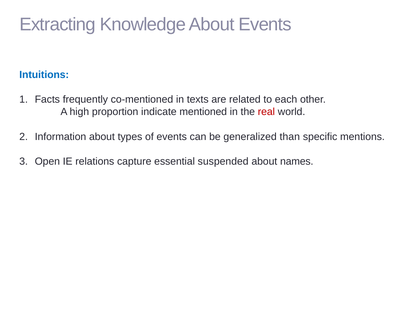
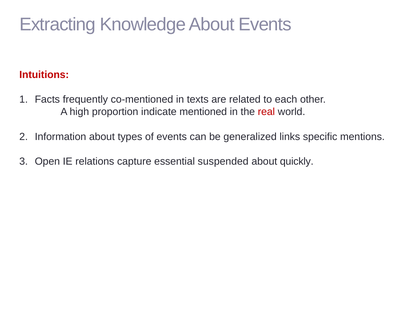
Intuitions colour: blue -> red
than: than -> links
names: names -> quickly
